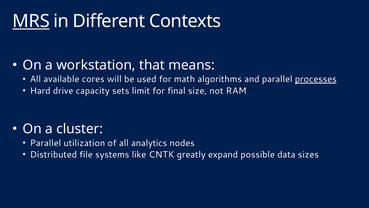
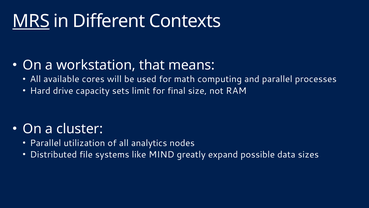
algorithms: algorithms -> computing
processes underline: present -> none
CNTK: CNTK -> MIND
